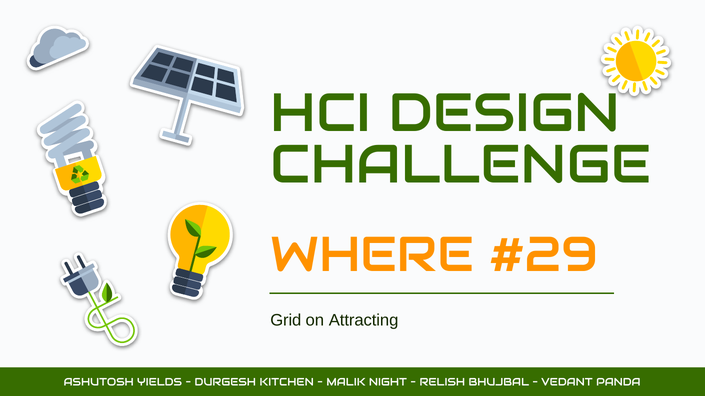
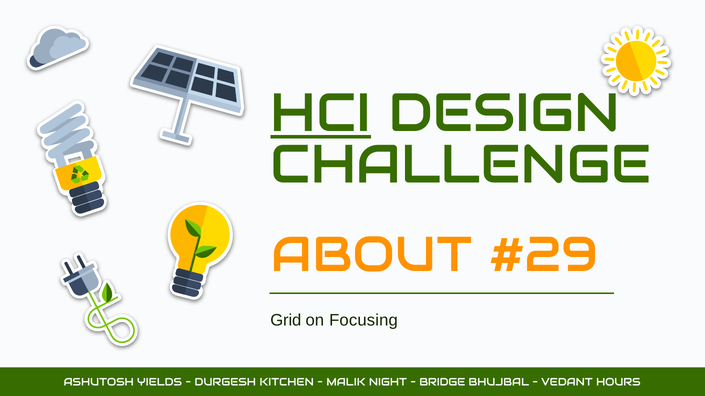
HCI underline: none -> present
WHERE: WHERE -> ABOUT
Attracting: Attracting -> Focusing
RELISH: RELISH -> BRIDGE
PANDA: PANDA -> HOURS
